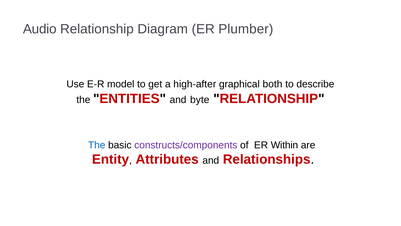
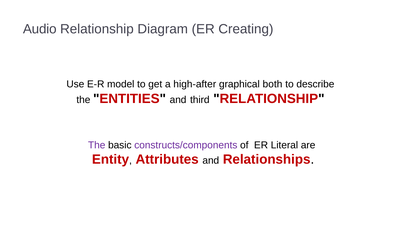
Plumber: Plumber -> Creating
byte: byte -> third
The at (97, 145) colour: blue -> purple
Within: Within -> Literal
